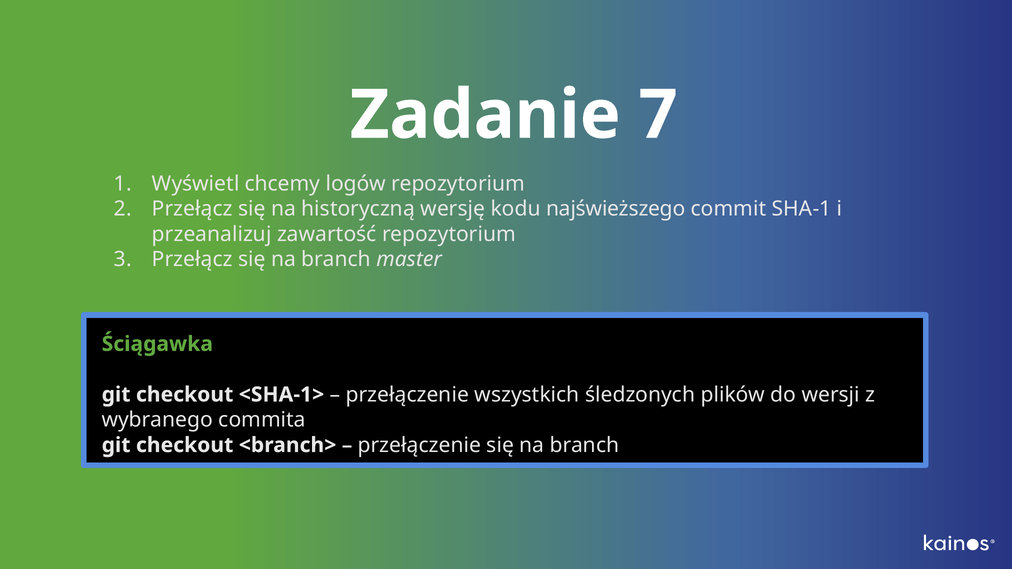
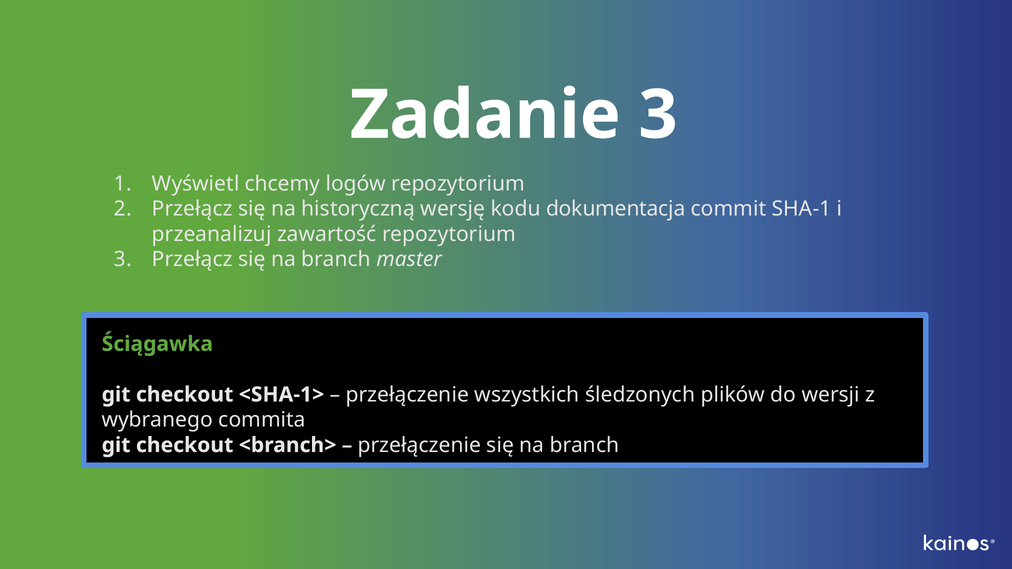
Zadanie 7: 7 -> 3
najświeższego: najświeższego -> dokumentacja
